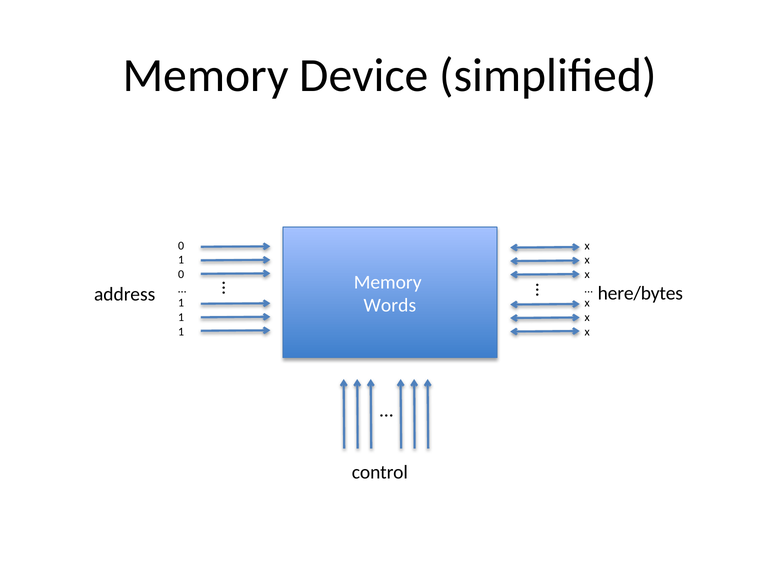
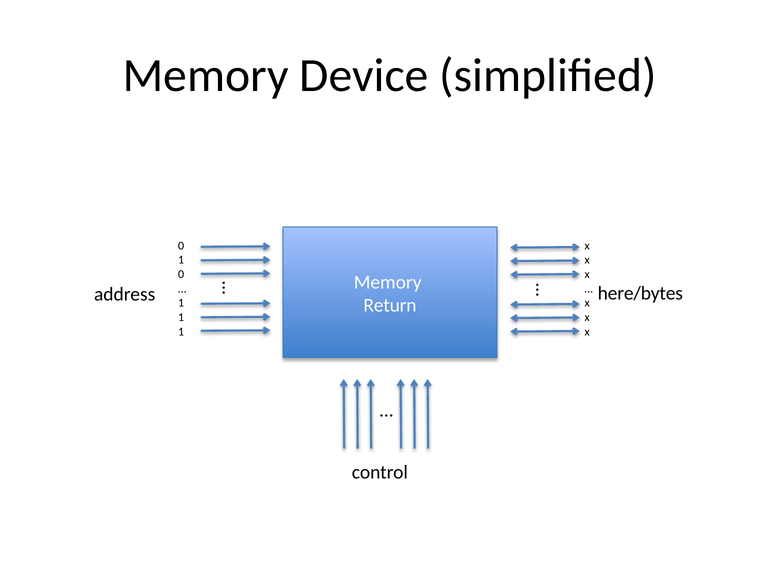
Words: Words -> Return
